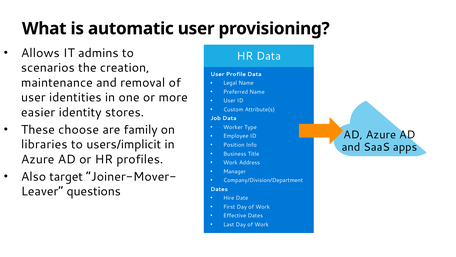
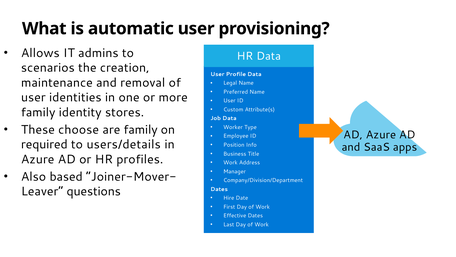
easier at (38, 112): easier -> family
libraries: libraries -> required
users/implicit: users/implicit -> users/details
target: target -> based
